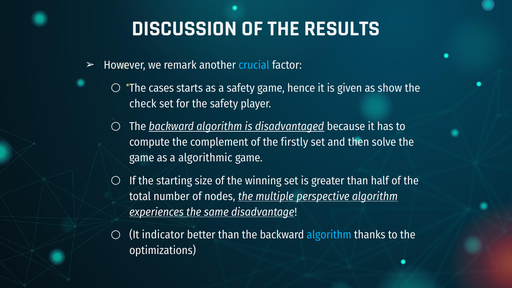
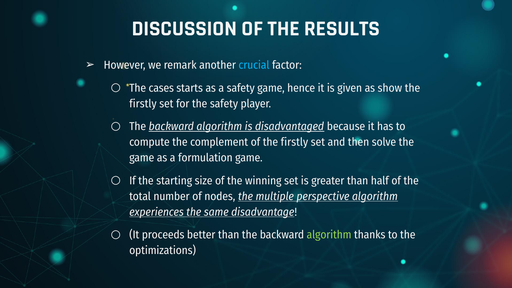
check at (143, 104): check -> firstly
algorithmic: algorithmic -> formulation
indicator: indicator -> proceeds
algorithm at (329, 235) colour: light blue -> light green
